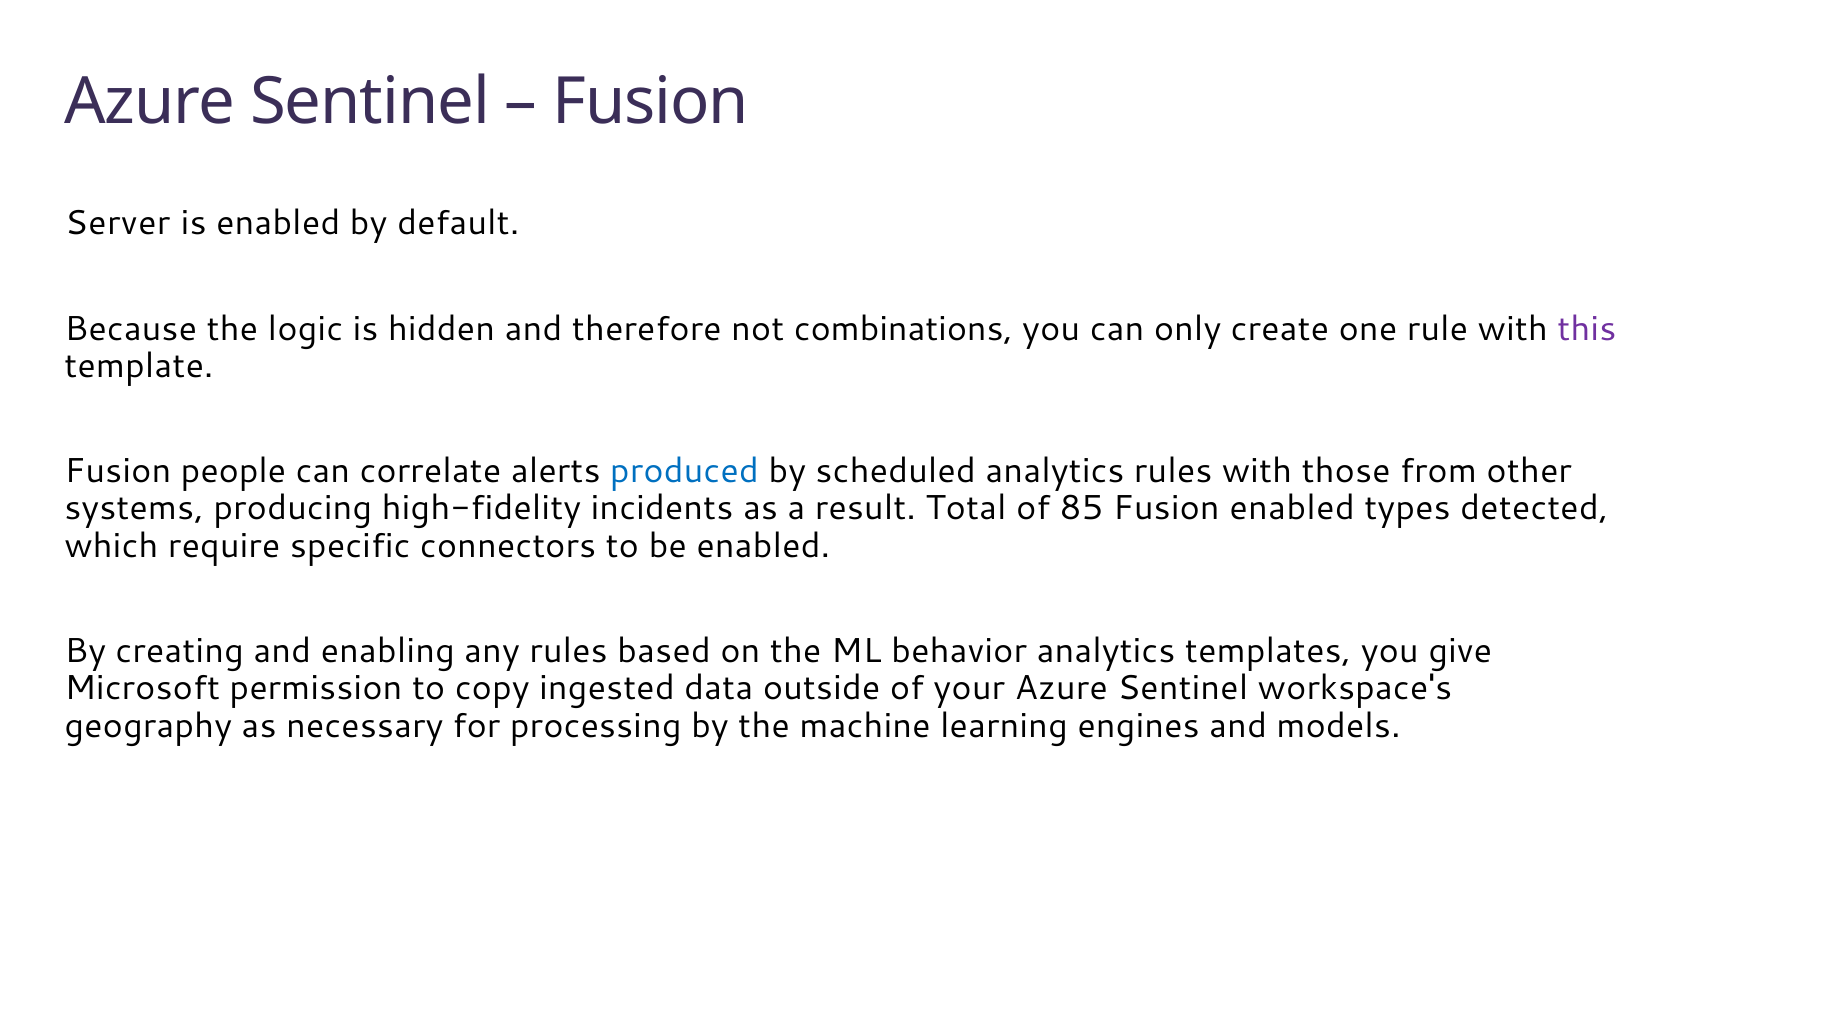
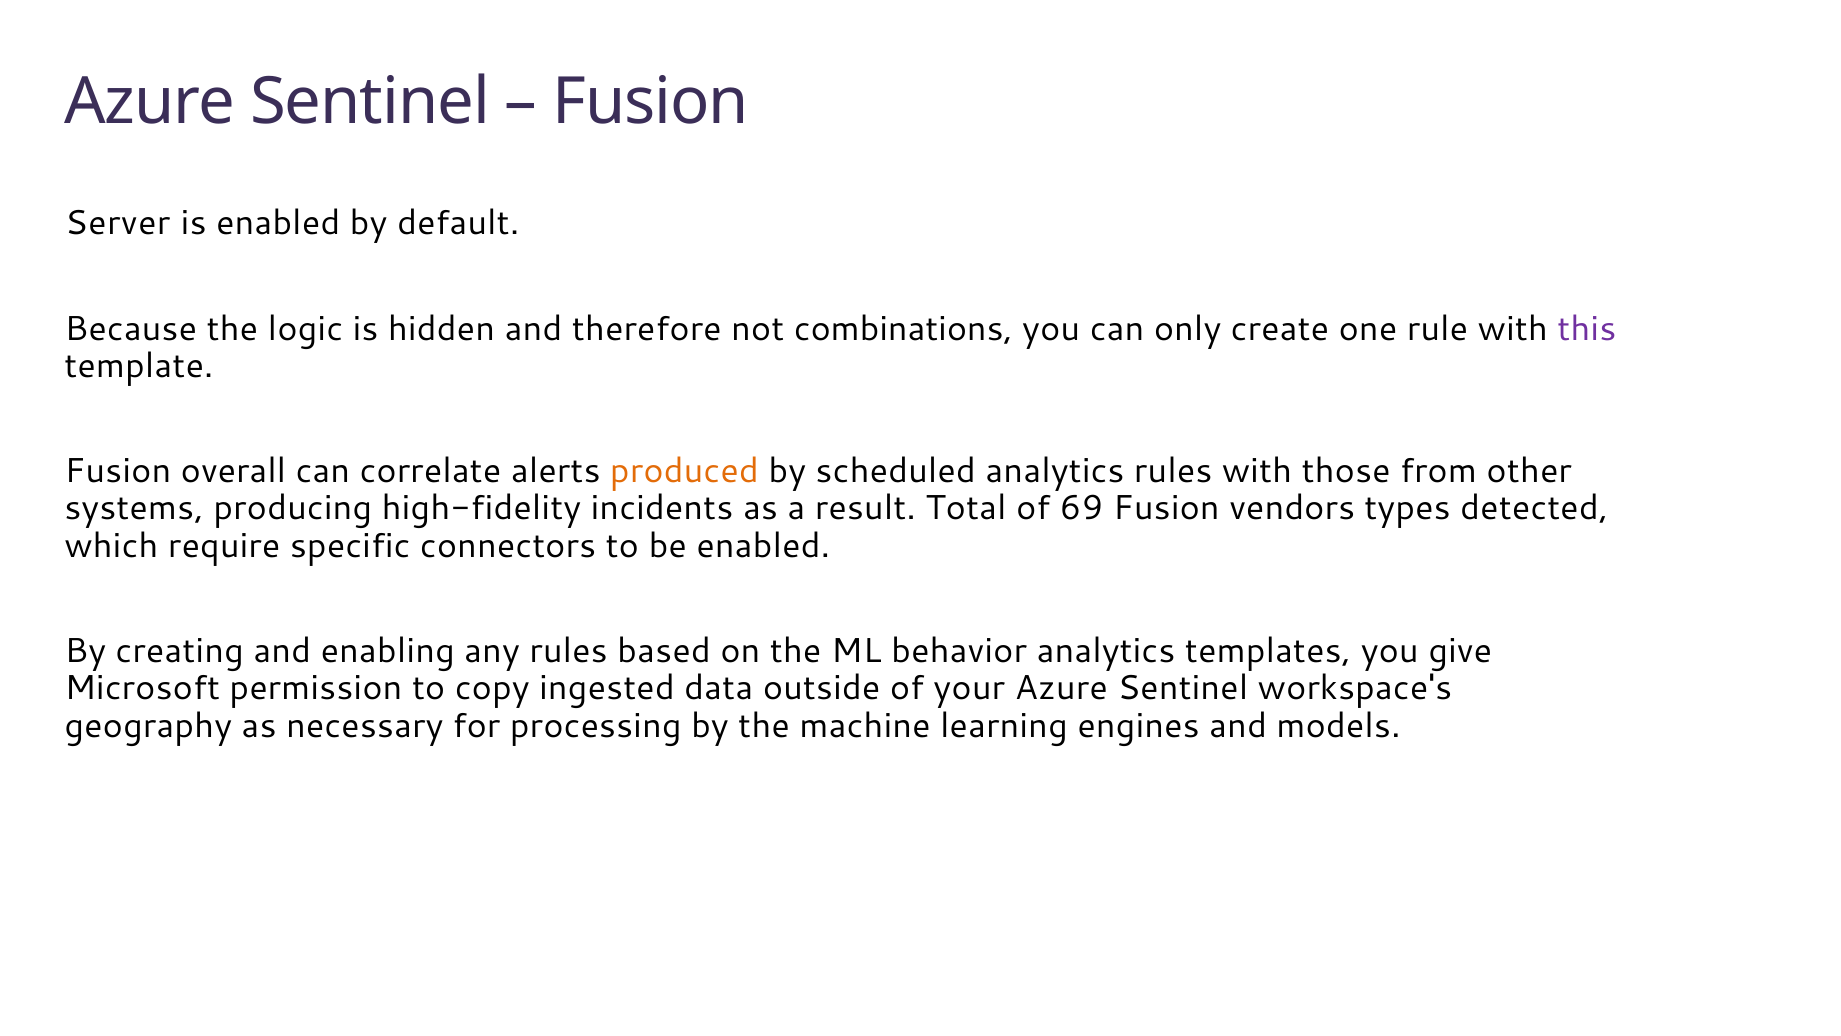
people: people -> overall
produced colour: blue -> orange
85: 85 -> 69
Fusion enabled: enabled -> vendors
